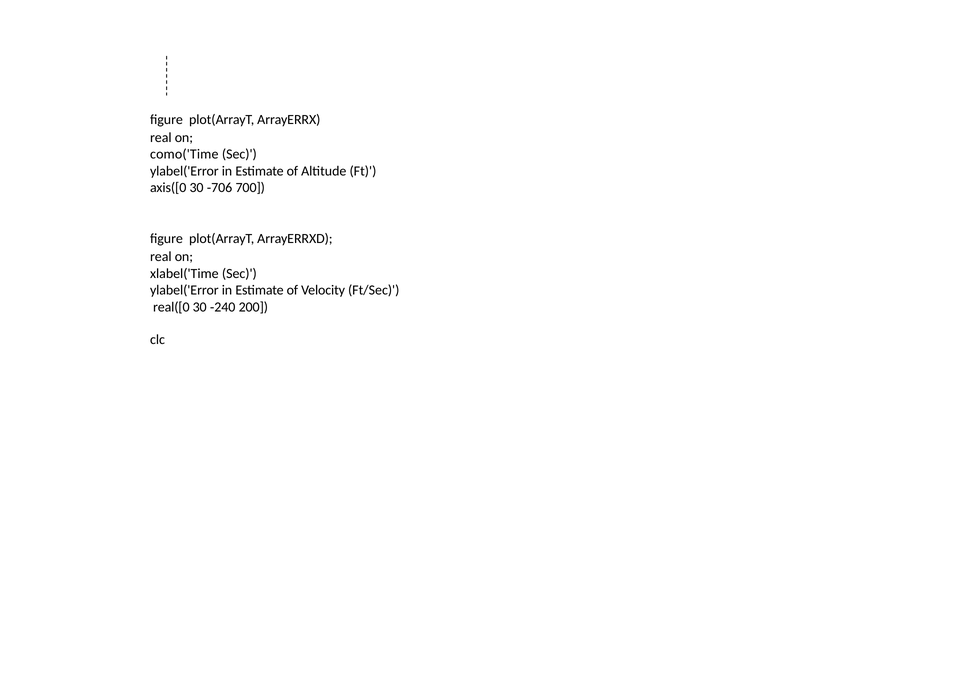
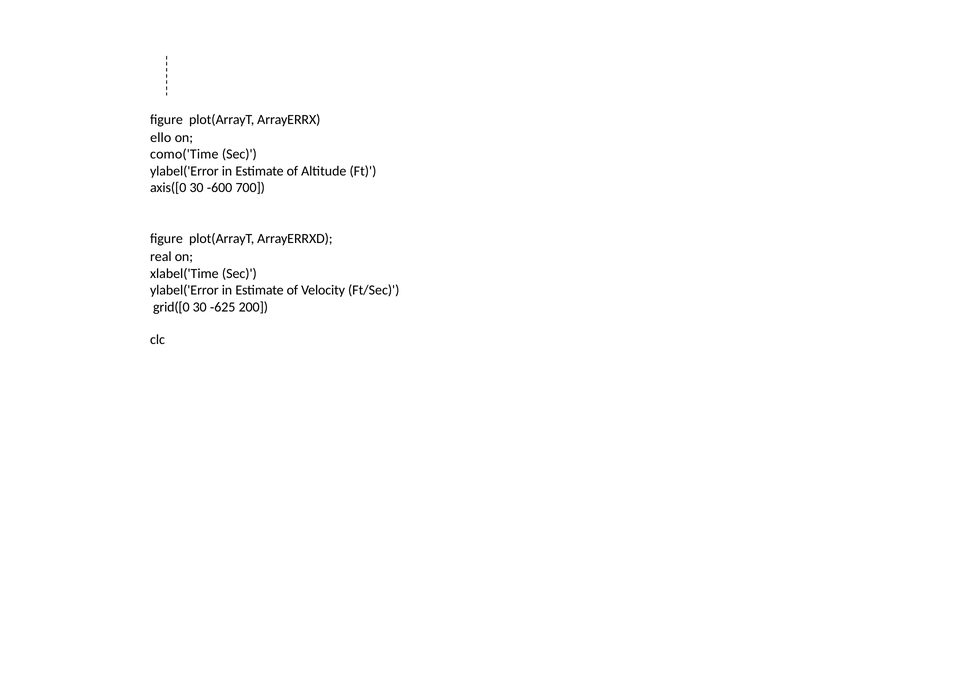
real at (161, 137): real -> ello
706: 706 -> 600
real([0: real([0 -> grid([0
240: 240 -> 625
